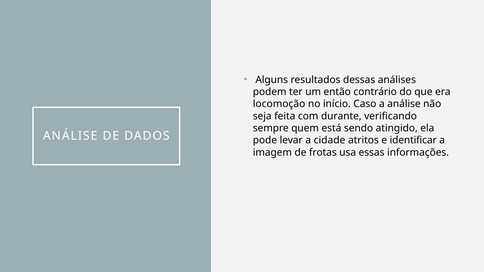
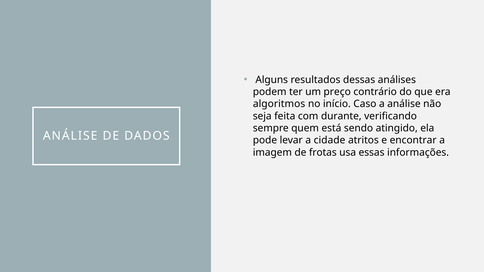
então: então -> preço
locomoção: locomoção -> algoritmos
identificar: identificar -> encontrar
